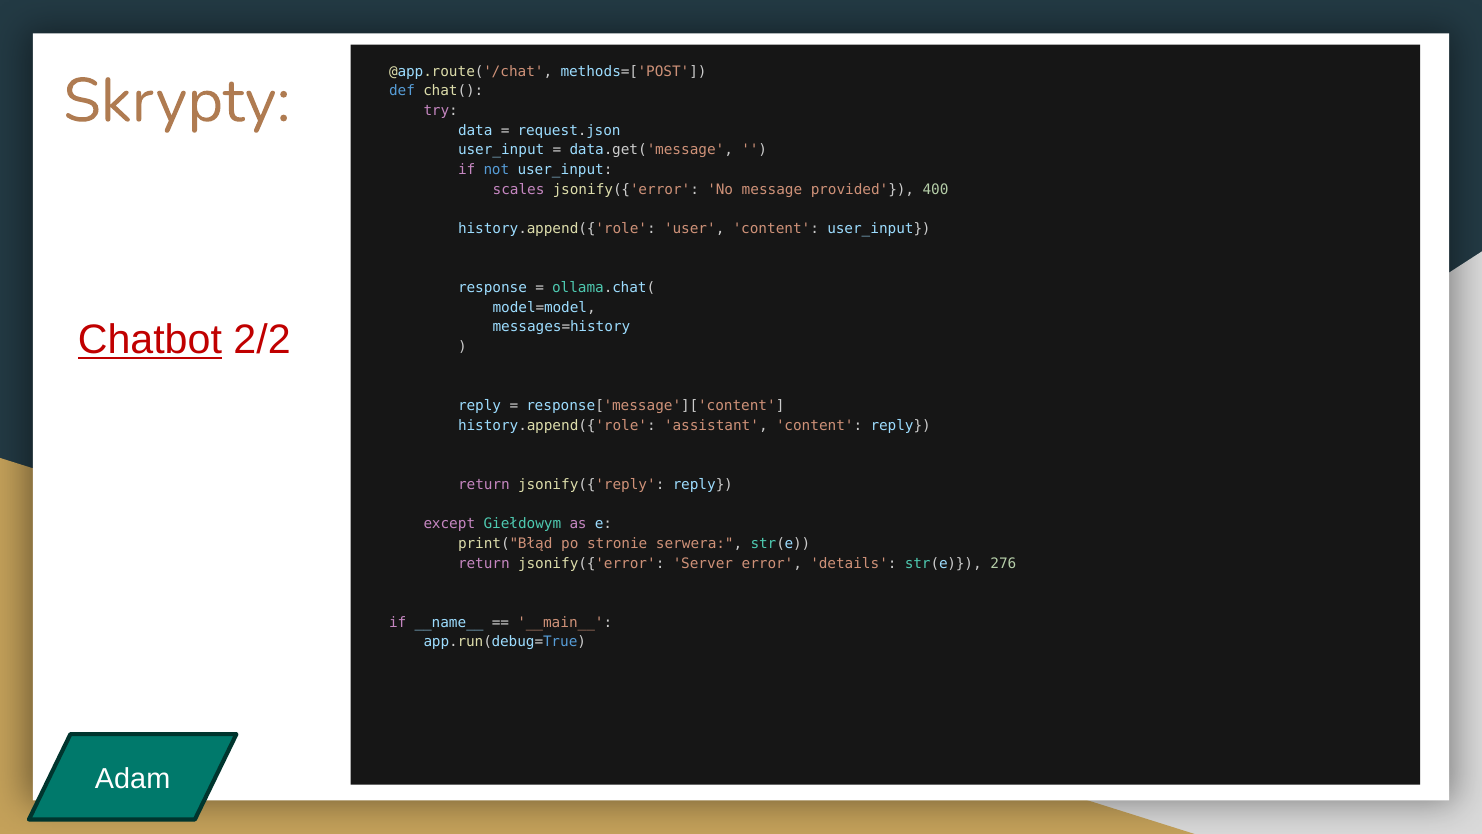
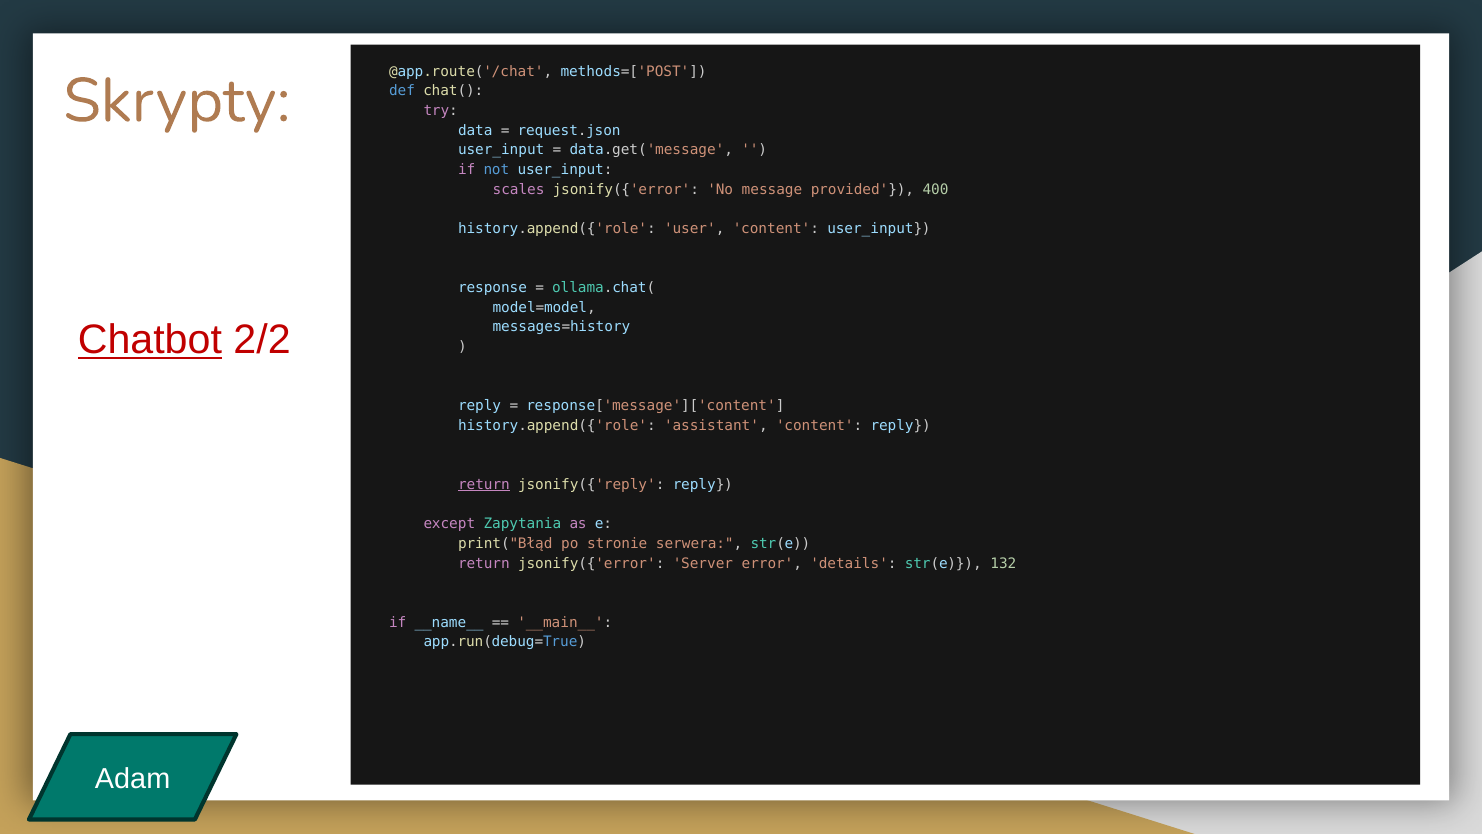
return at (484, 484) underline: none -> present
Giełdowym: Giełdowym -> Zapytania
276: 276 -> 132
